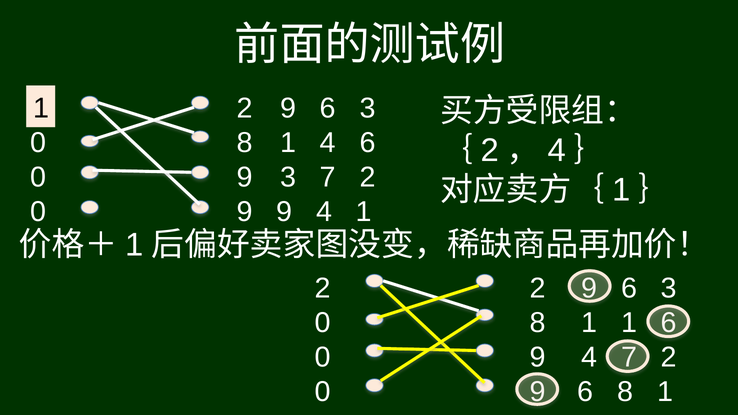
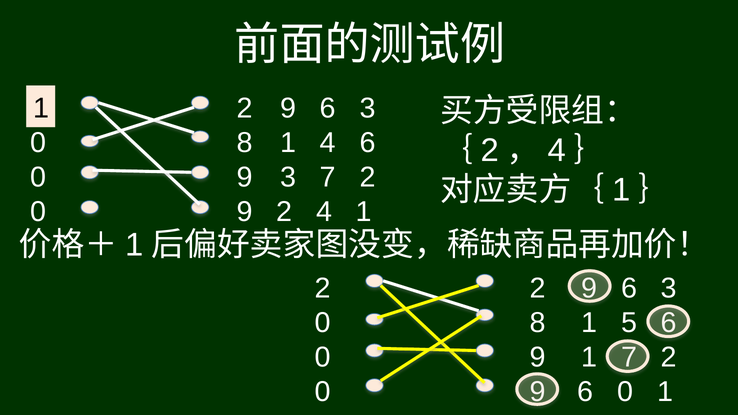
9 9: 9 -> 2
1 1: 1 -> 5
4 at (589, 357): 4 -> 1
6 8: 8 -> 0
